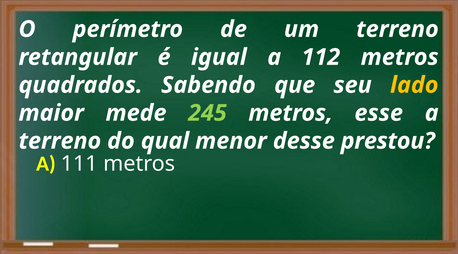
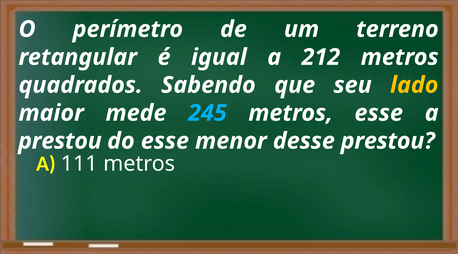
112: 112 -> 212
245 colour: light green -> light blue
terreno at (60, 141): terreno -> prestou
do qual: qual -> esse
